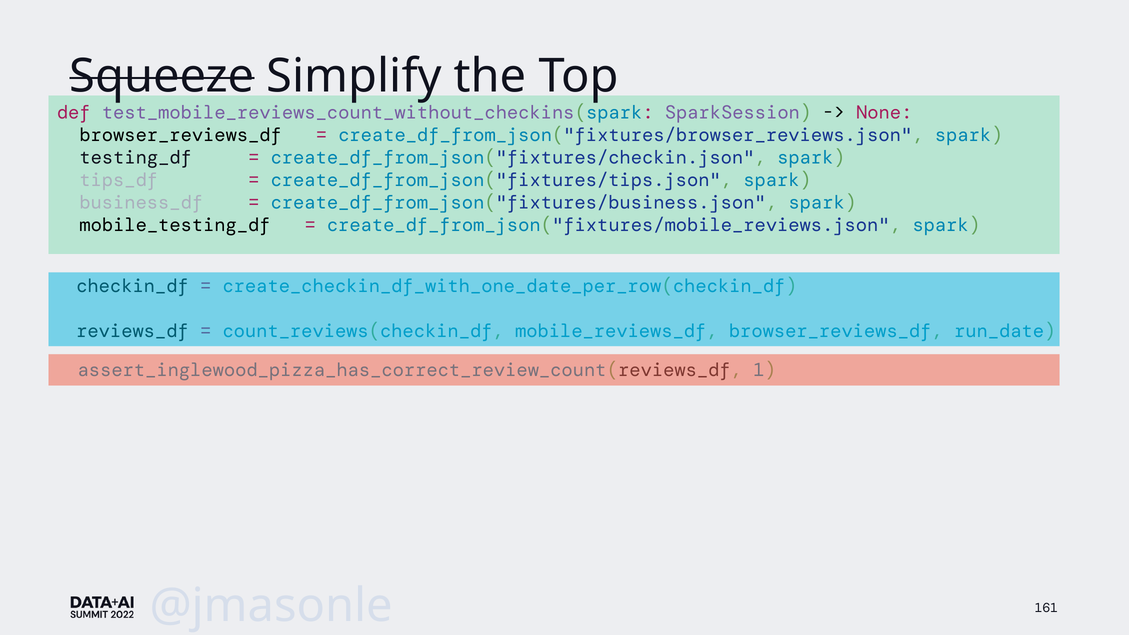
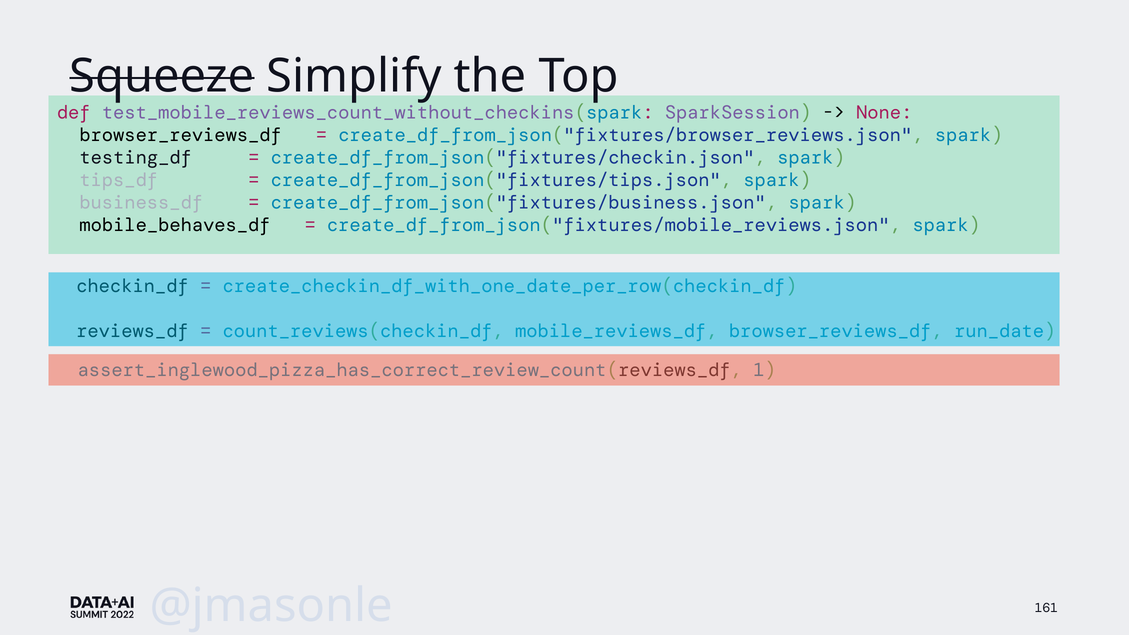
mobile_testing_df: mobile_testing_df -> mobile_behaves_df
